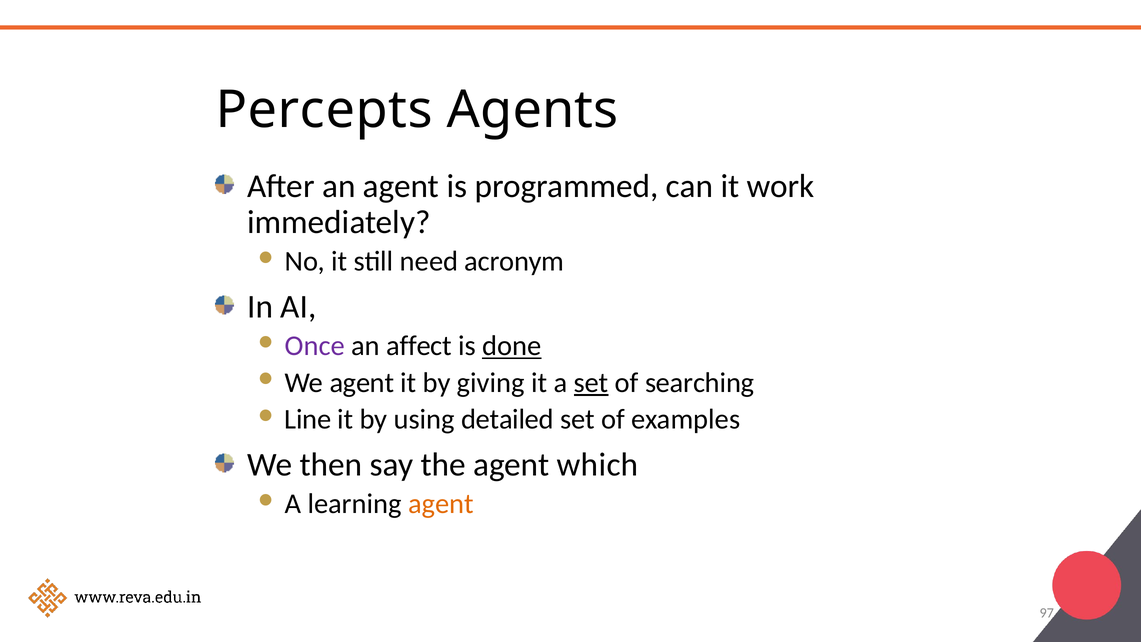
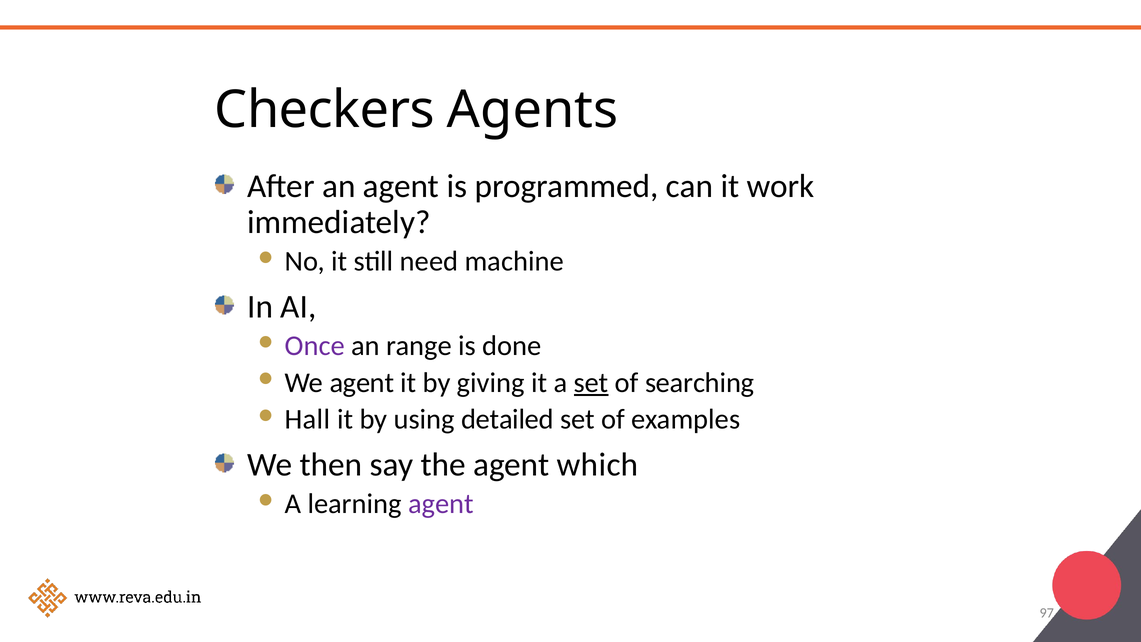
Percepts: Percepts -> Checkers
acronym: acronym -> machine
affect: affect -> range
done underline: present -> none
Line: Line -> Hall
agent at (441, 504) colour: orange -> purple
